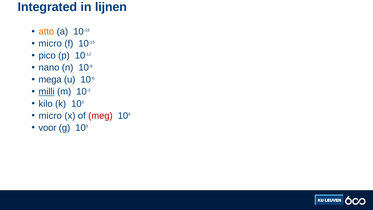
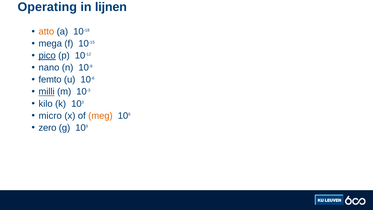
Integrated: Integrated -> Operating
micro at (50, 44): micro -> mega
pico underline: none -> present
mega: mega -> femto
meg colour: red -> orange
voor: voor -> zero
